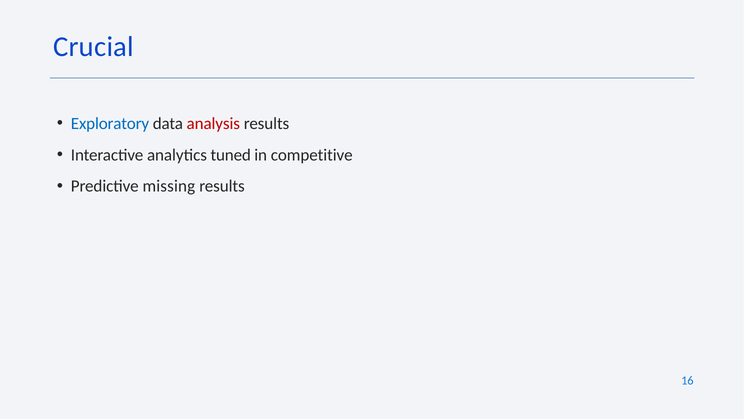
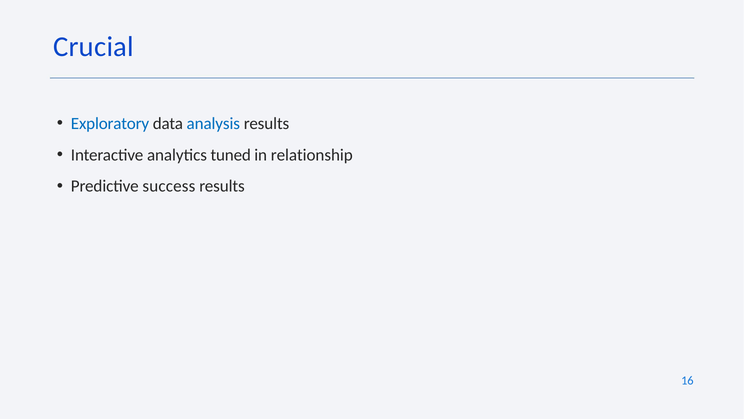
analysis colour: red -> blue
competitive: competitive -> relationship
missing: missing -> success
